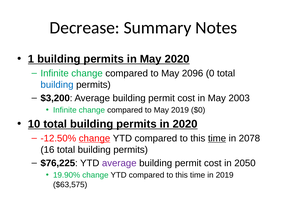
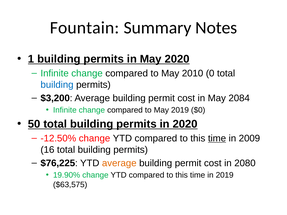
Decrease: Decrease -> Fountain
2096: 2096 -> 2010
2003: 2003 -> 2084
10: 10 -> 50
change at (94, 138) underline: present -> none
2078: 2078 -> 2009
average at (119, 163) colour: purple -> orange
2050: 2050 -> 2080
